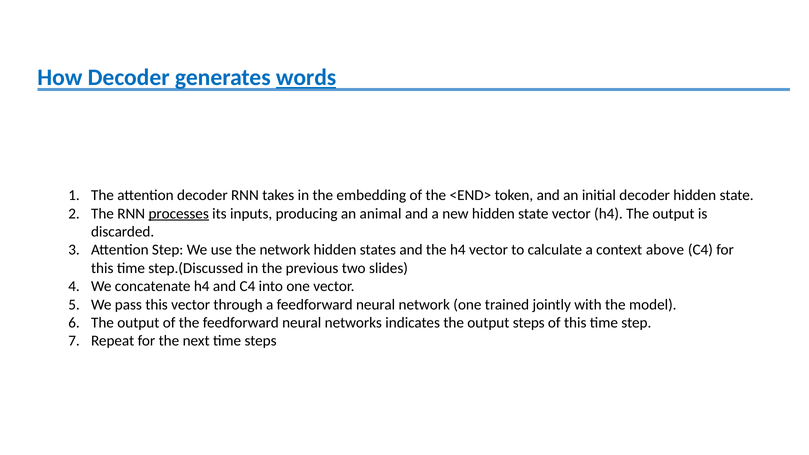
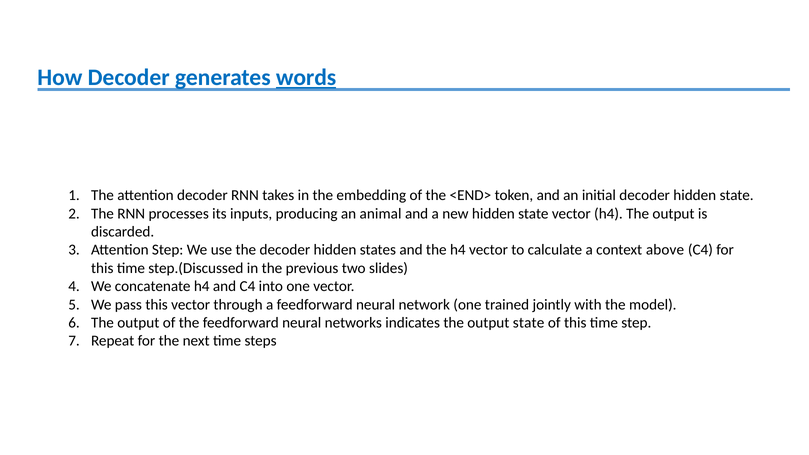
processes underline: present -> none
the network: network -> decoder
output steps: steps -> state
